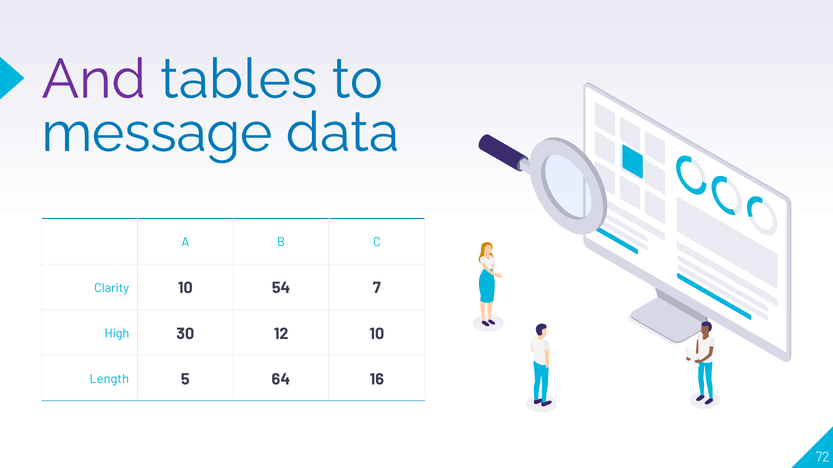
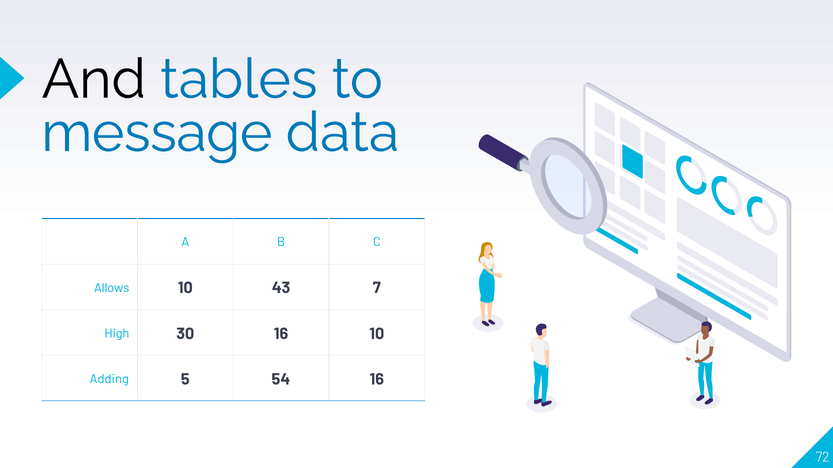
And colour: purple -> black
Clarity: Clarity -> Allows
54: 54 -> 43
30 12: 12 -> 16
Length: Length -> Adding
64: 64 -> 54
